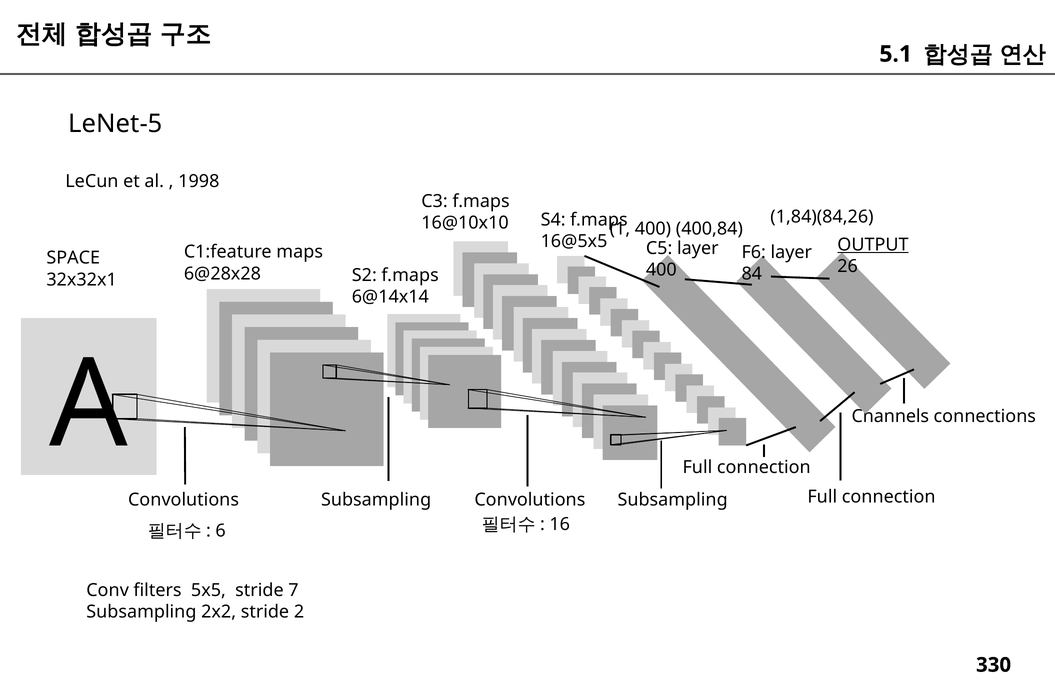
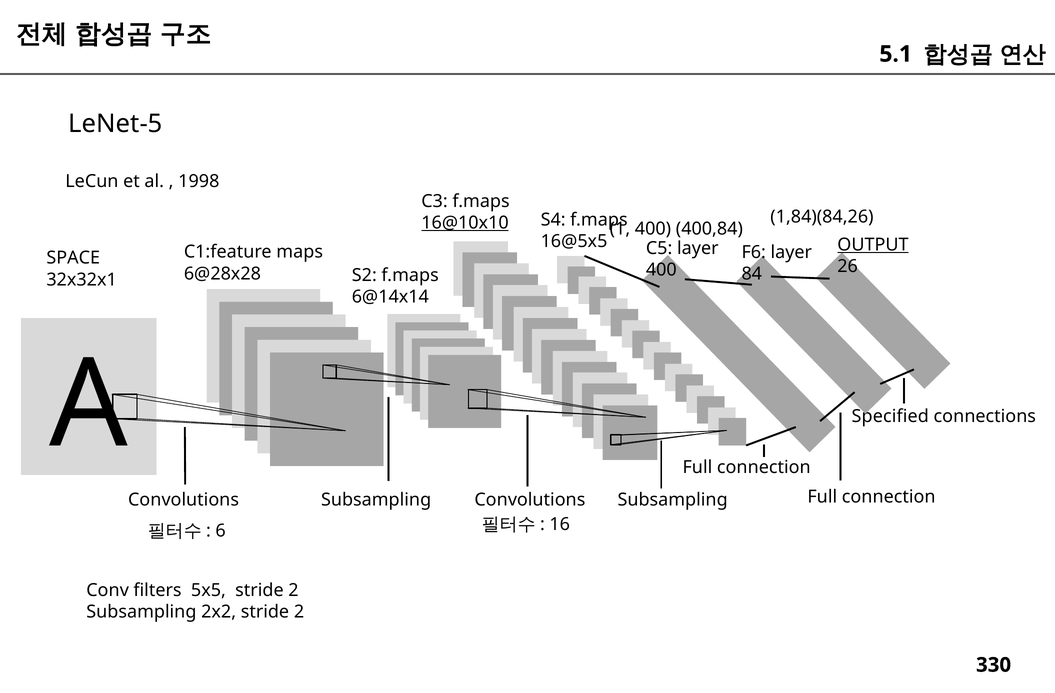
16@10x10 underline: none -> present
Channels: Channels -> Specified
5x5 stride 7: 7 -> 2
